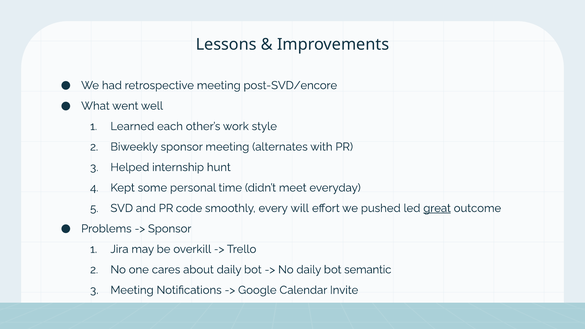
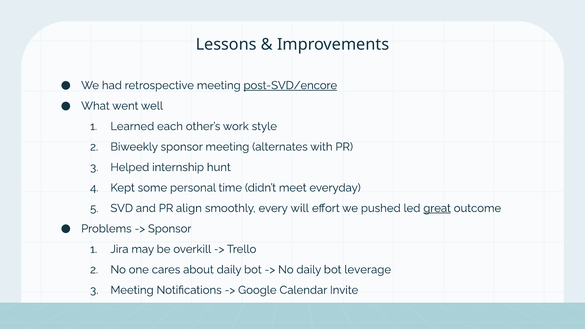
post-SVD/encore underline: none -> present
code: code -> align
semantic: semantic -> leverage
